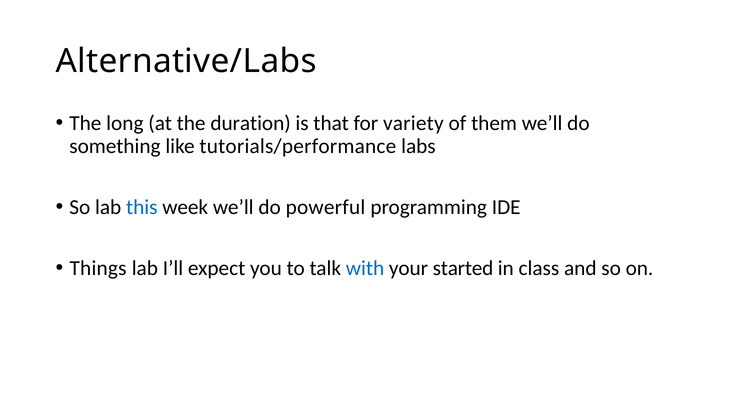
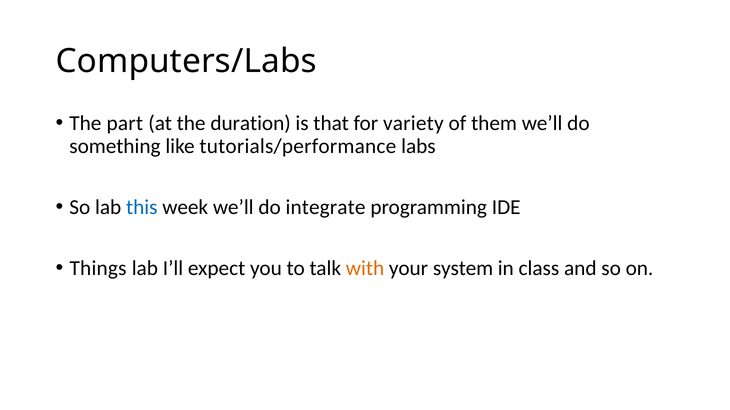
Alternative/Labs: Alternative/Labs -> Computers/Labs
long: long -> part
powerful: powerful -> integrate
with colour: blue -> orange
started: started -> system
